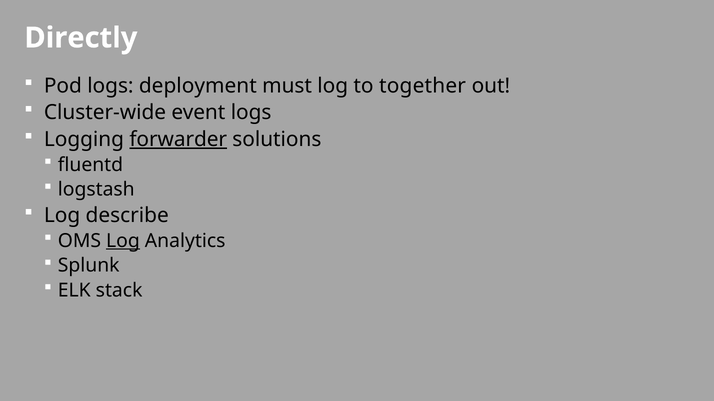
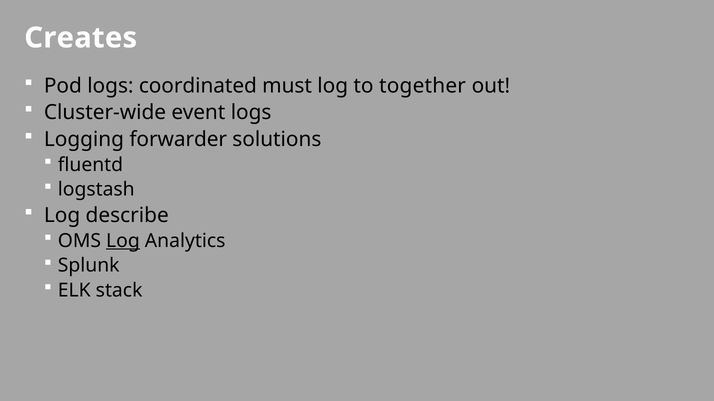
Directly: Directly -> Creates
deployment: deployment -> coordinated
forwarder underline: present -> none
